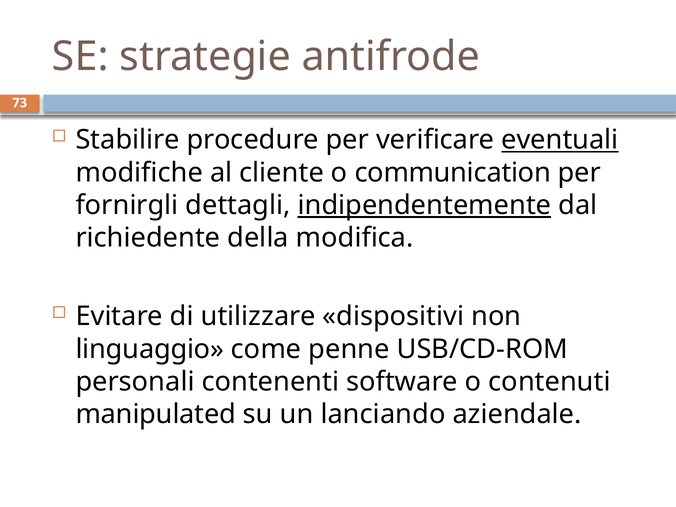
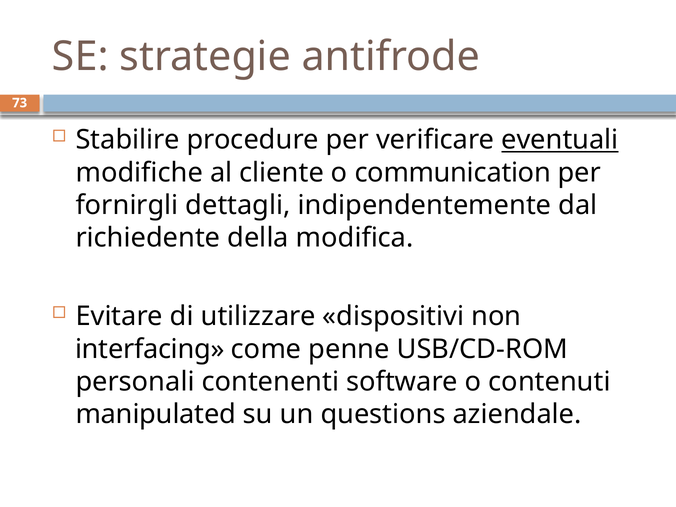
indipendentemente underline: present -> none
linguaggio: linguaggio -> interfacing
lanciando: lanciando -> questions
